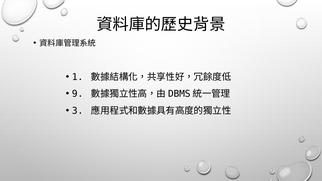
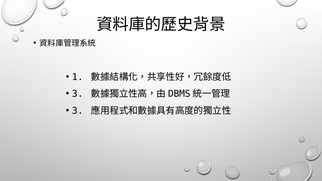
9 at (78, 94): 9 -> 3
